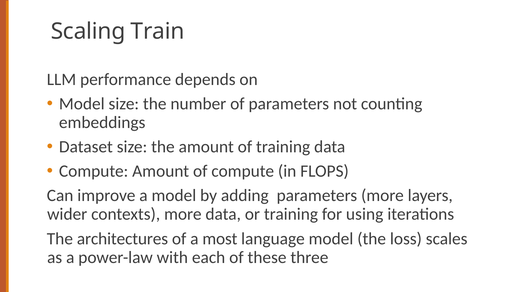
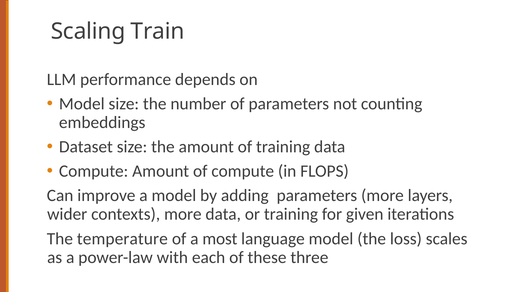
using: using -> given
architectures: architectures -> temperature
